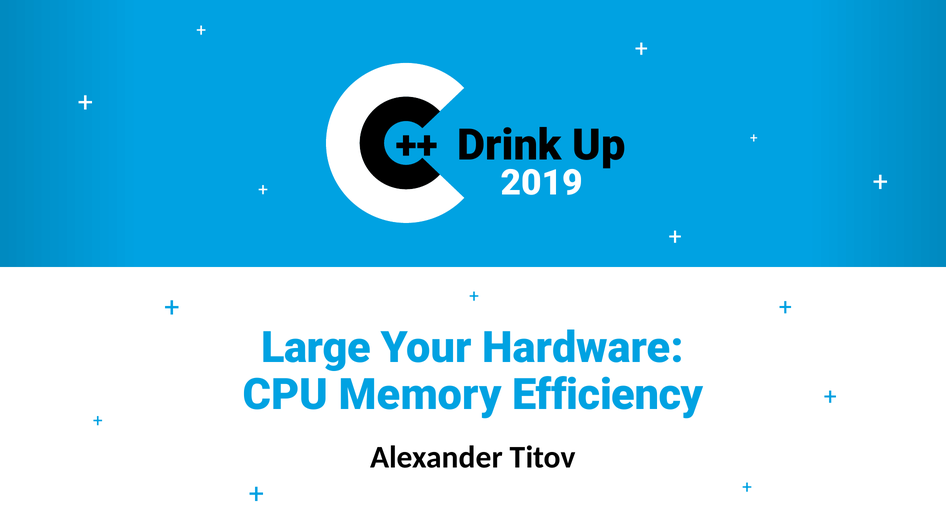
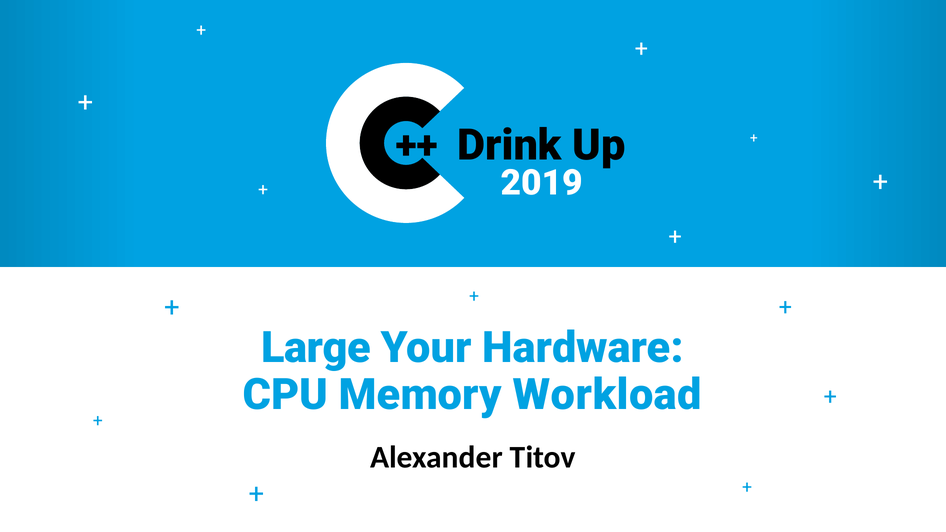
Efficiency: Efficiency -> Workload
